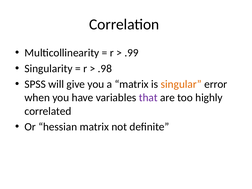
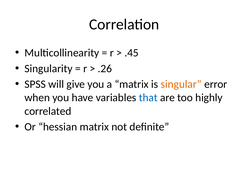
.99: .99 -> .45
.98: .98 -> .26
that colour: purple -> blue
